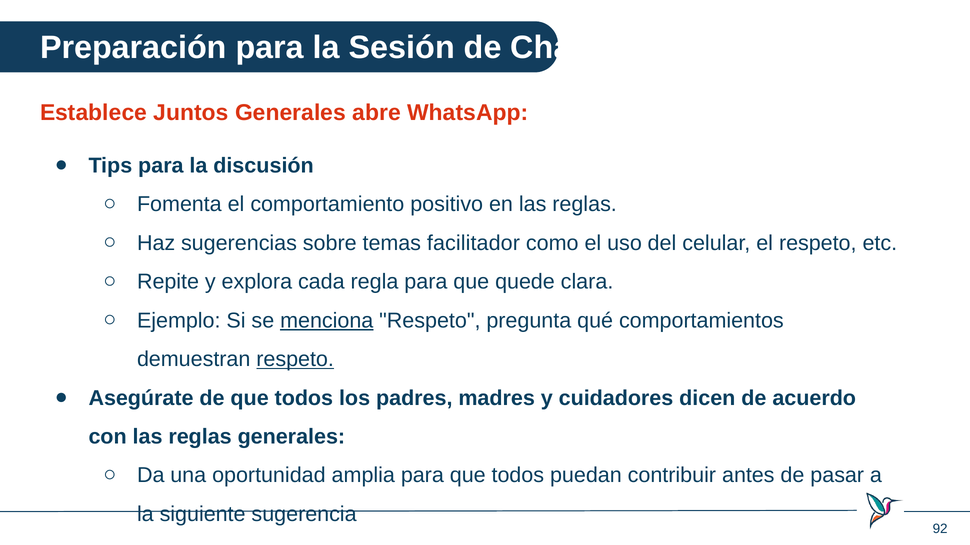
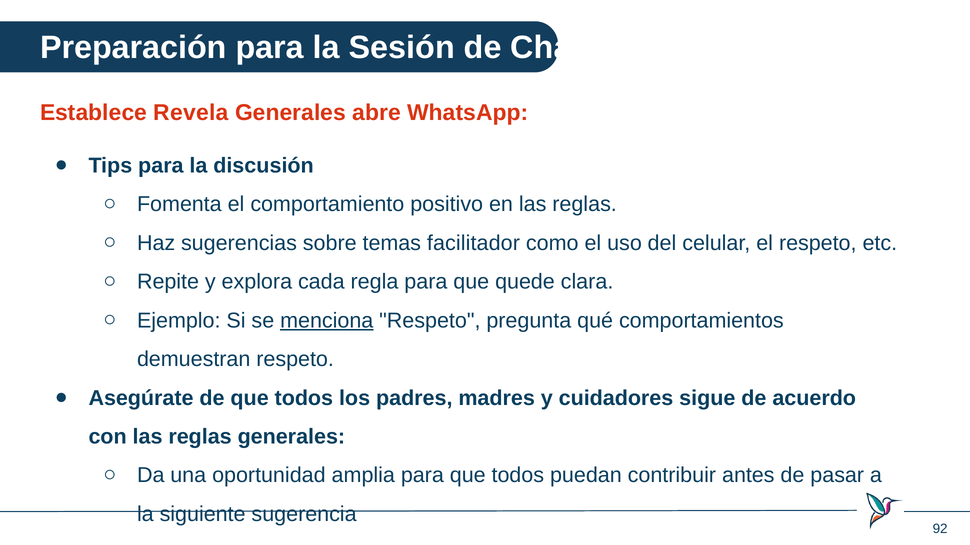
Juntos: Juntos -> Revela
respeto at (295, 360) underline: present -> none
dicen: dicen -> sigue
